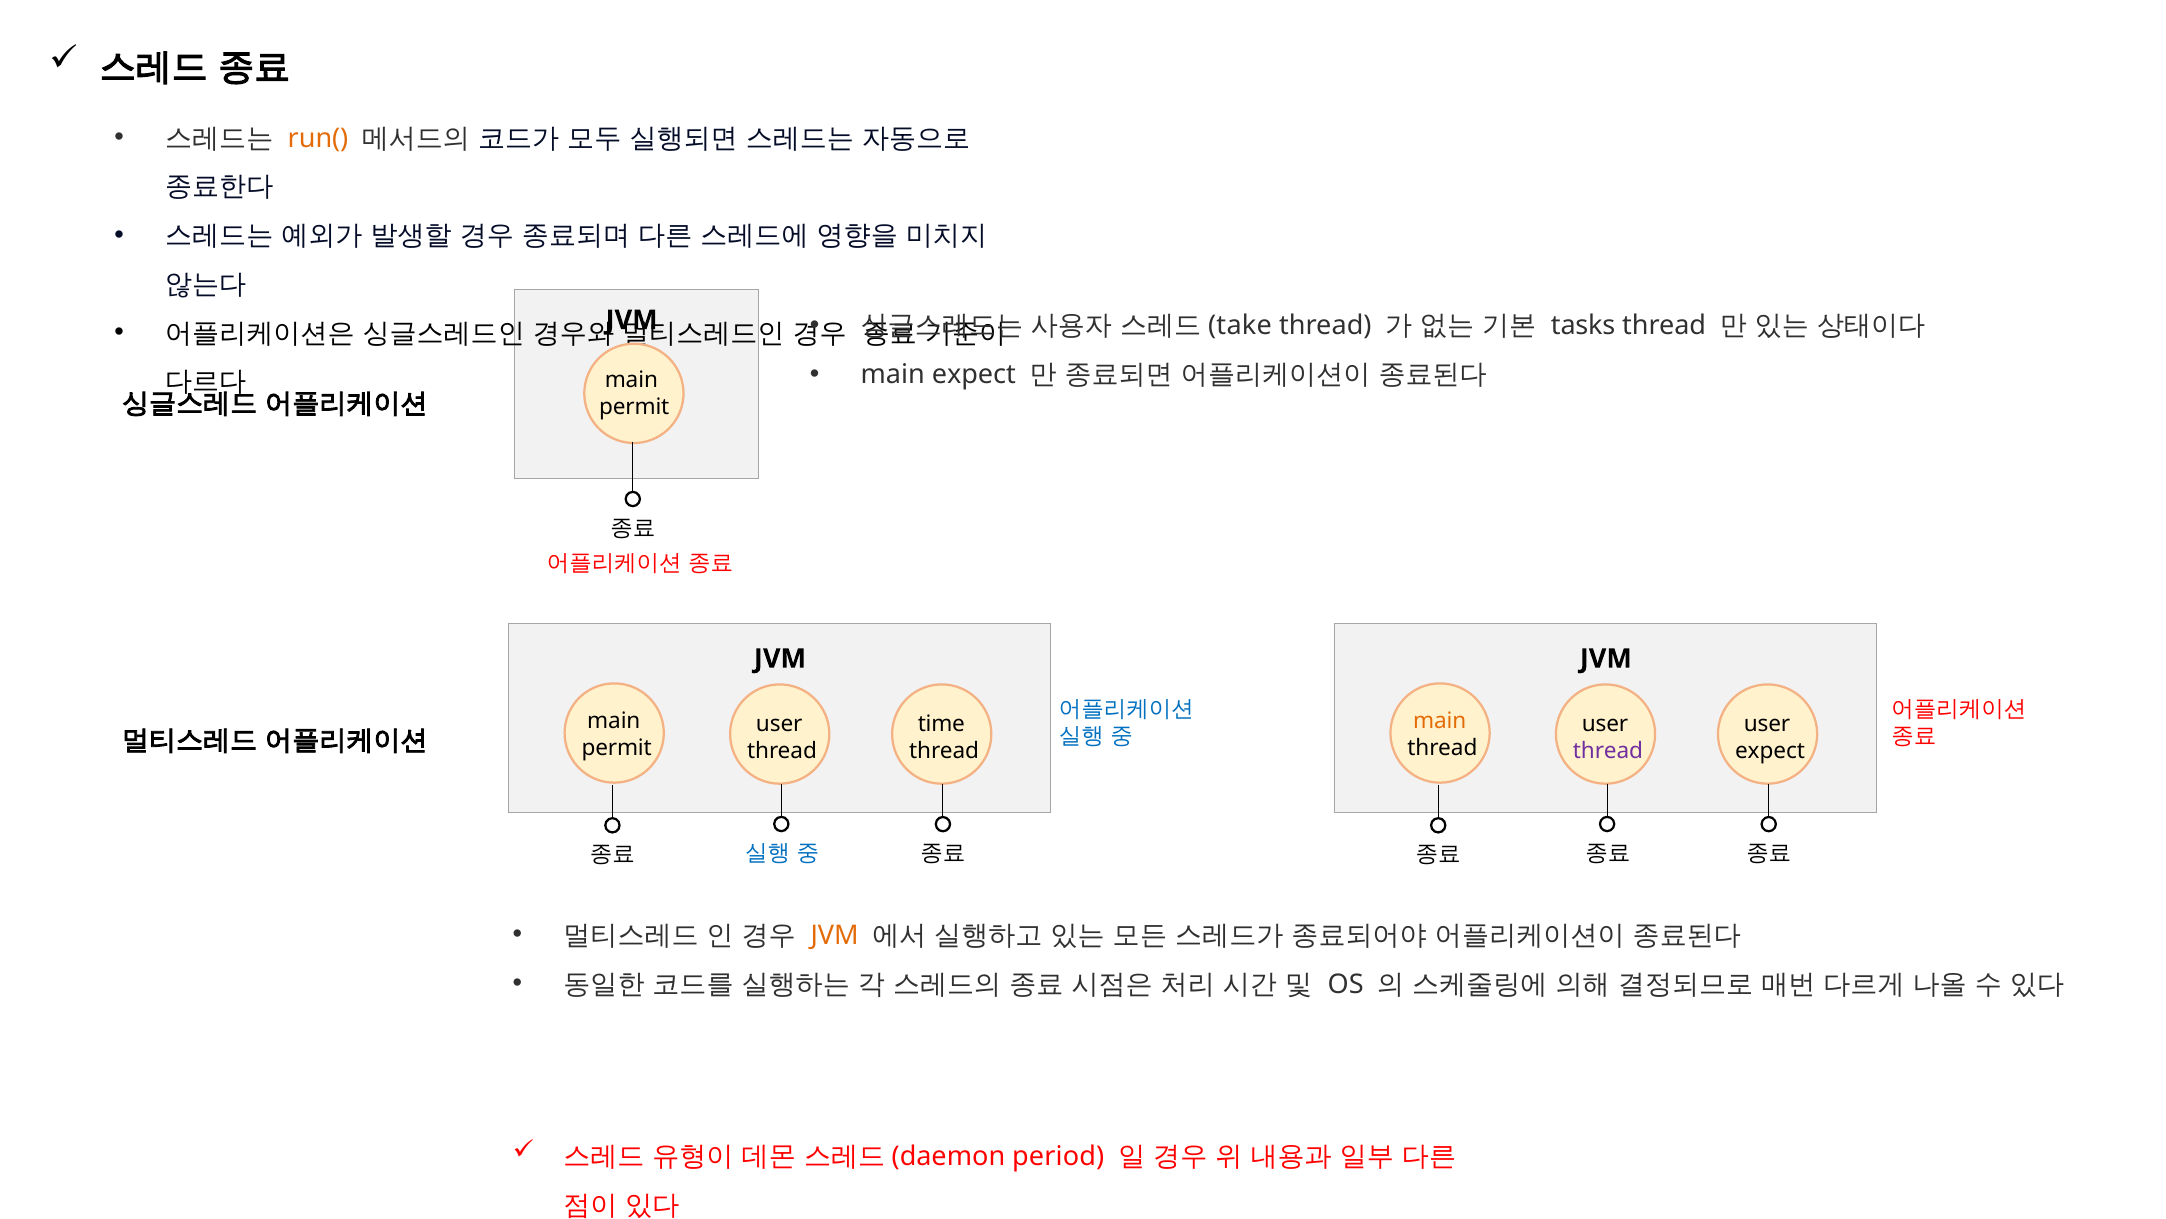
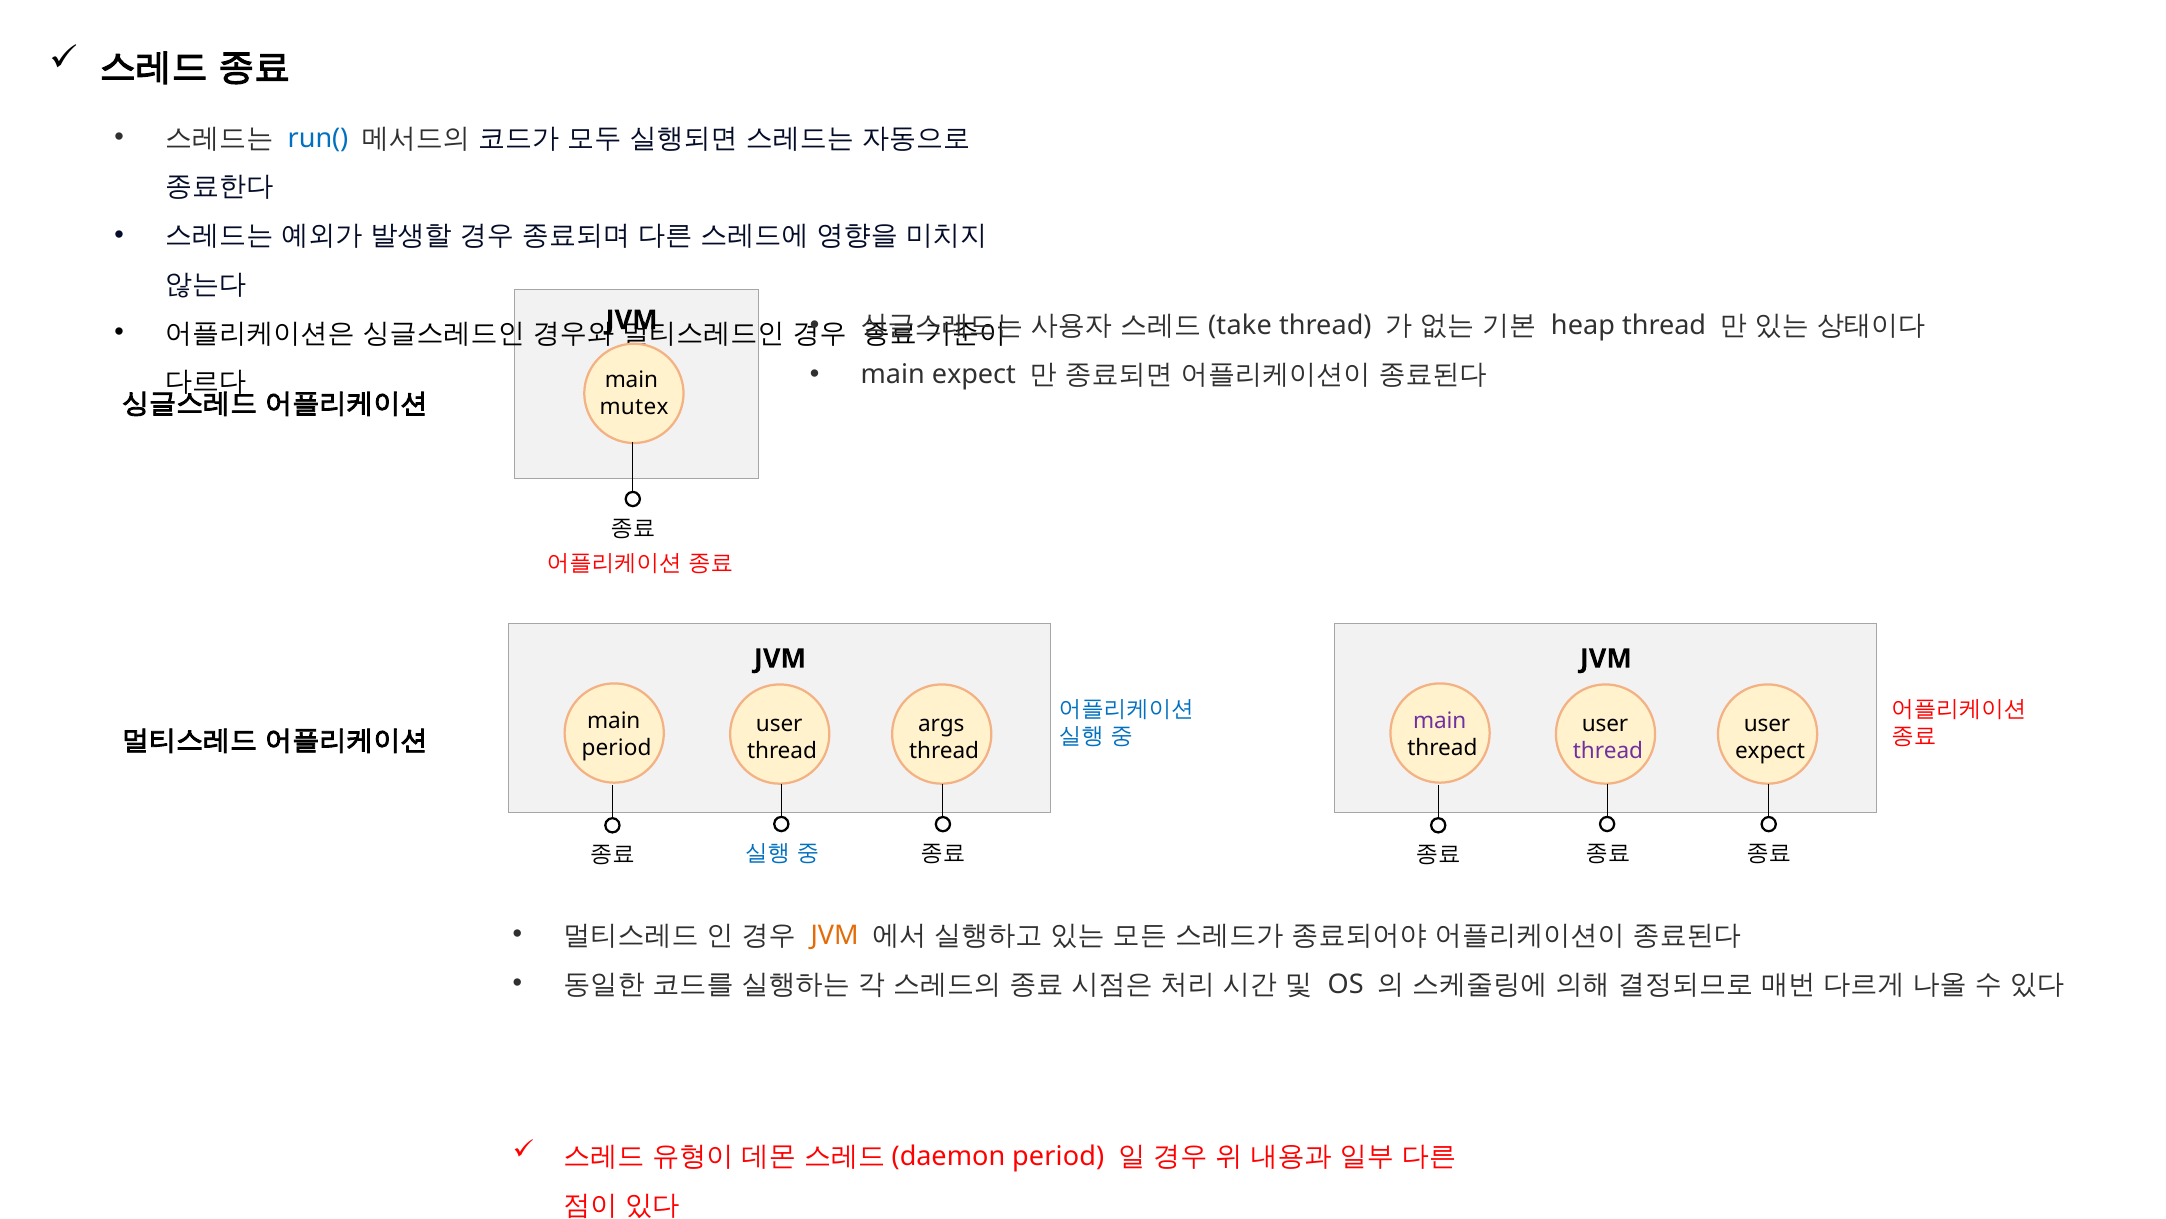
run( colour: orange -> blue
tasks: tasks -> heap
permit at (634, 407): permit -> mutex
main at (1440, 720) colour: orange -> purple
time: time -> args
permit at (617, 748): permit -> period
